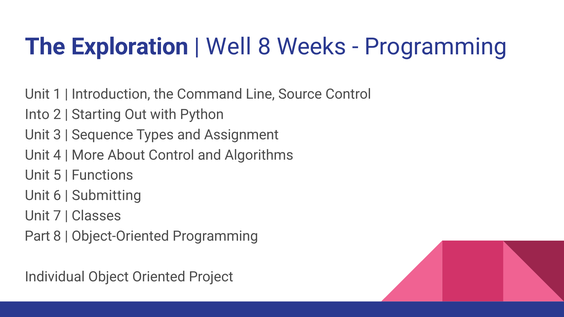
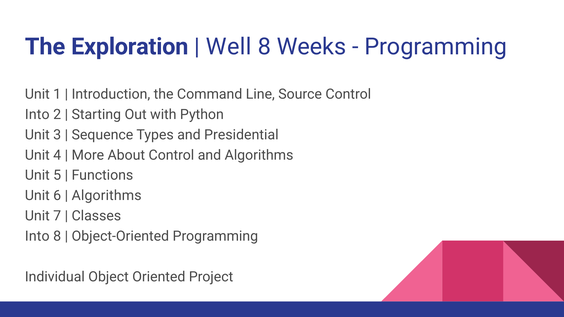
Assignment: Assignment -> Presidential
Submitting at (107, 196): Submitting -> Algorithms
Part at (37, 236): Part -> Into
